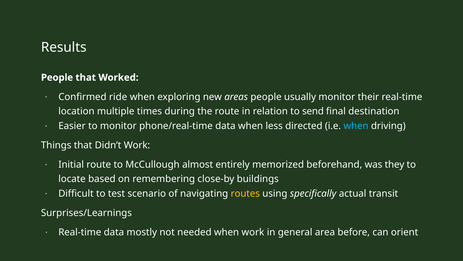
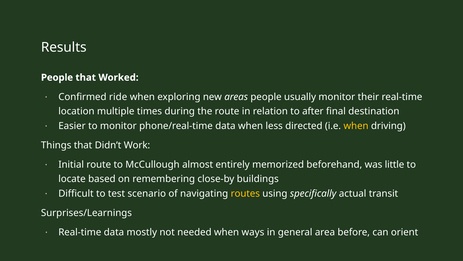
send: send -> after
when at (356, 126) colour: light blue -> yellow
they: they -> little
when work: work -> ways
